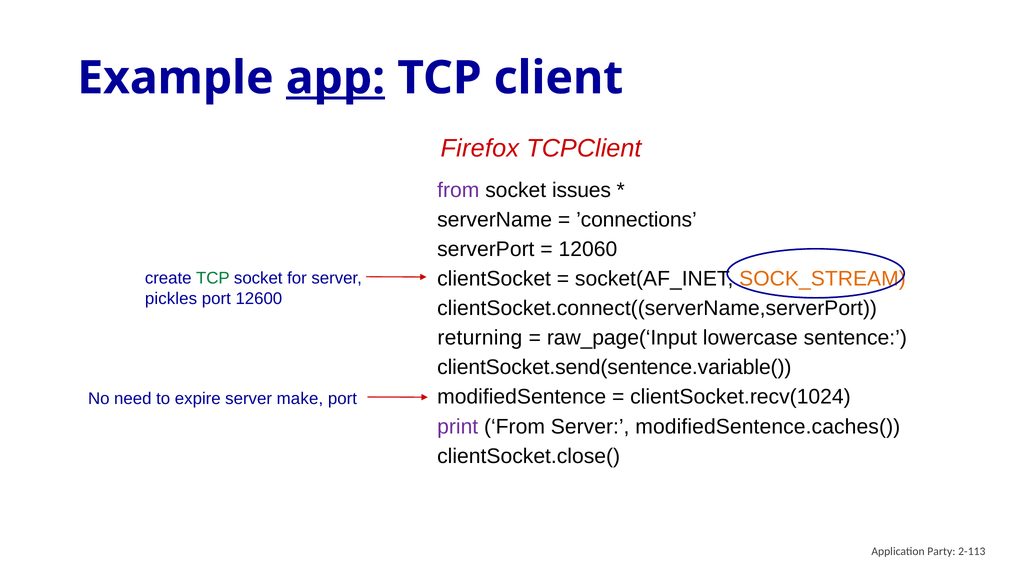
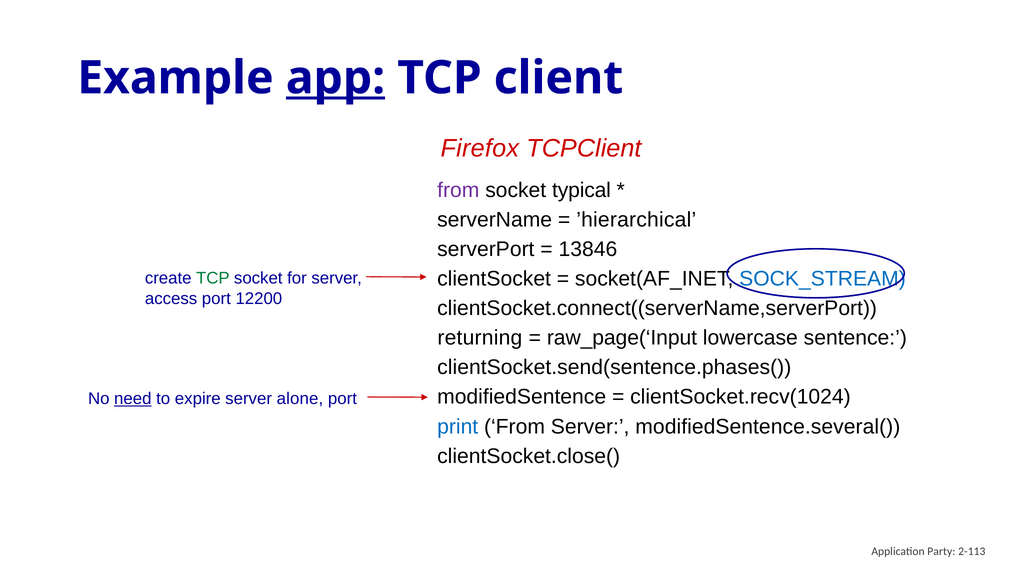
issues: issues -> typical
’connections: ’connections -> ’hierarchical
12060: 12060 -> 13846
SOCK_STREAM colour: orange -> blue
pickles: pickles -> access
12600: 12600 -> 12200
clientSocket.send(sentence.variable(: clientSocket.send(sentence.variable( -> clientSocket.send(sentence.phases(
need underline: none -> present
make: make -> alone
print colour: purple -> blue
modifiedSentence.caches(: modifiedSentence.caches( -> modifiedSentence.several(
